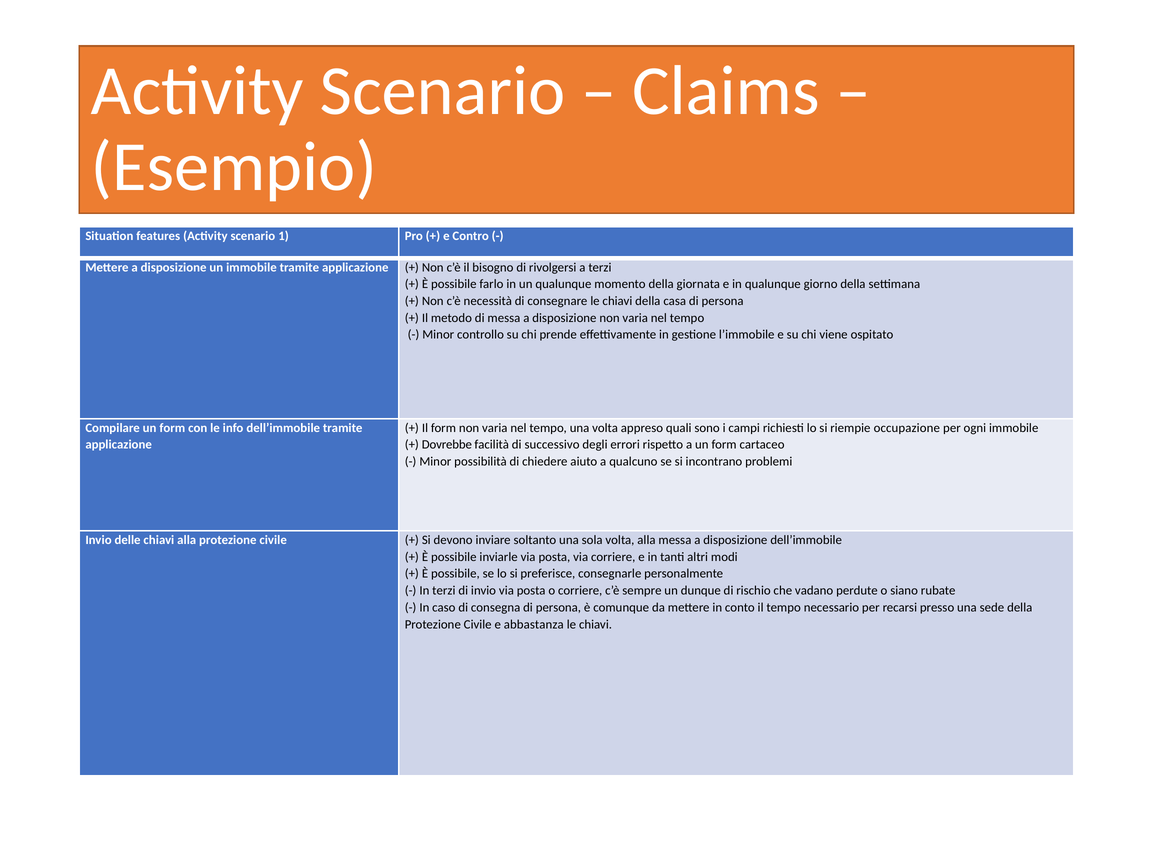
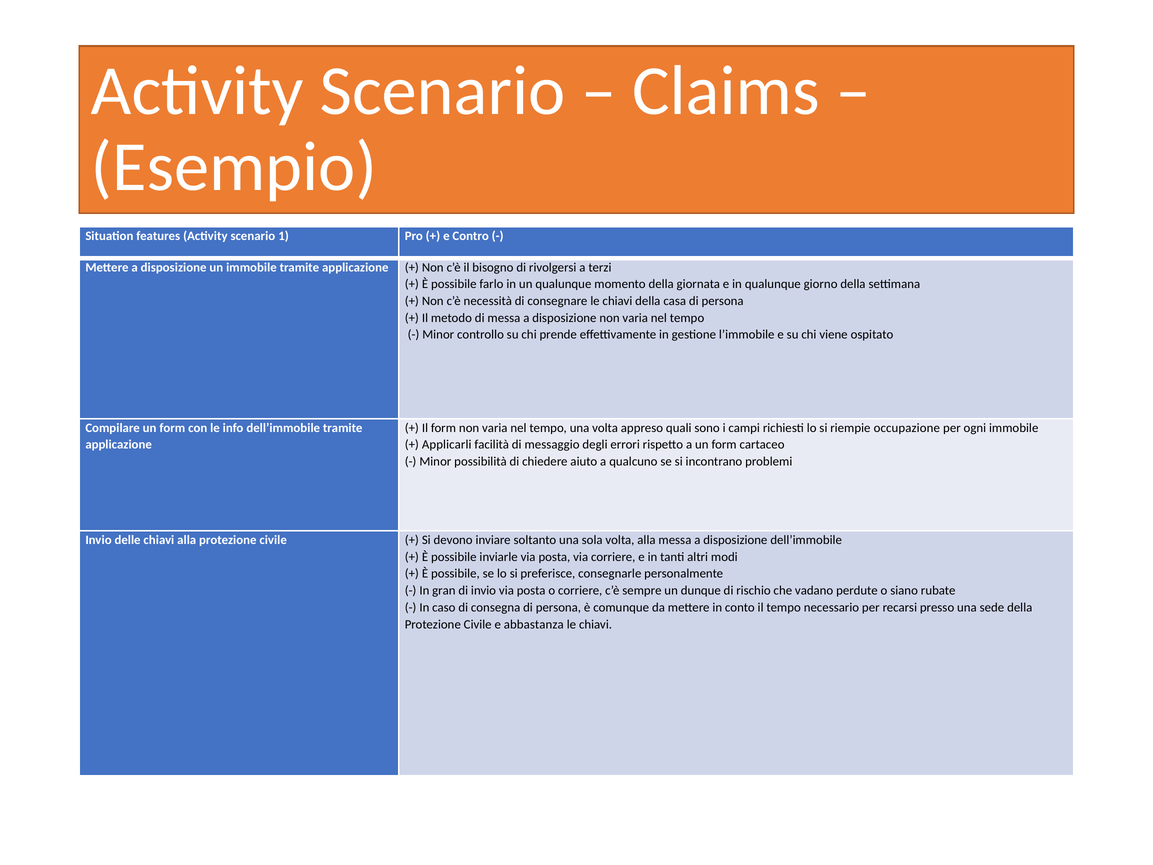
Dovrebbe: Dovrebbe -> Applicarli
successivo: successivo -> messaggio
In terzi: terzi -> gran
